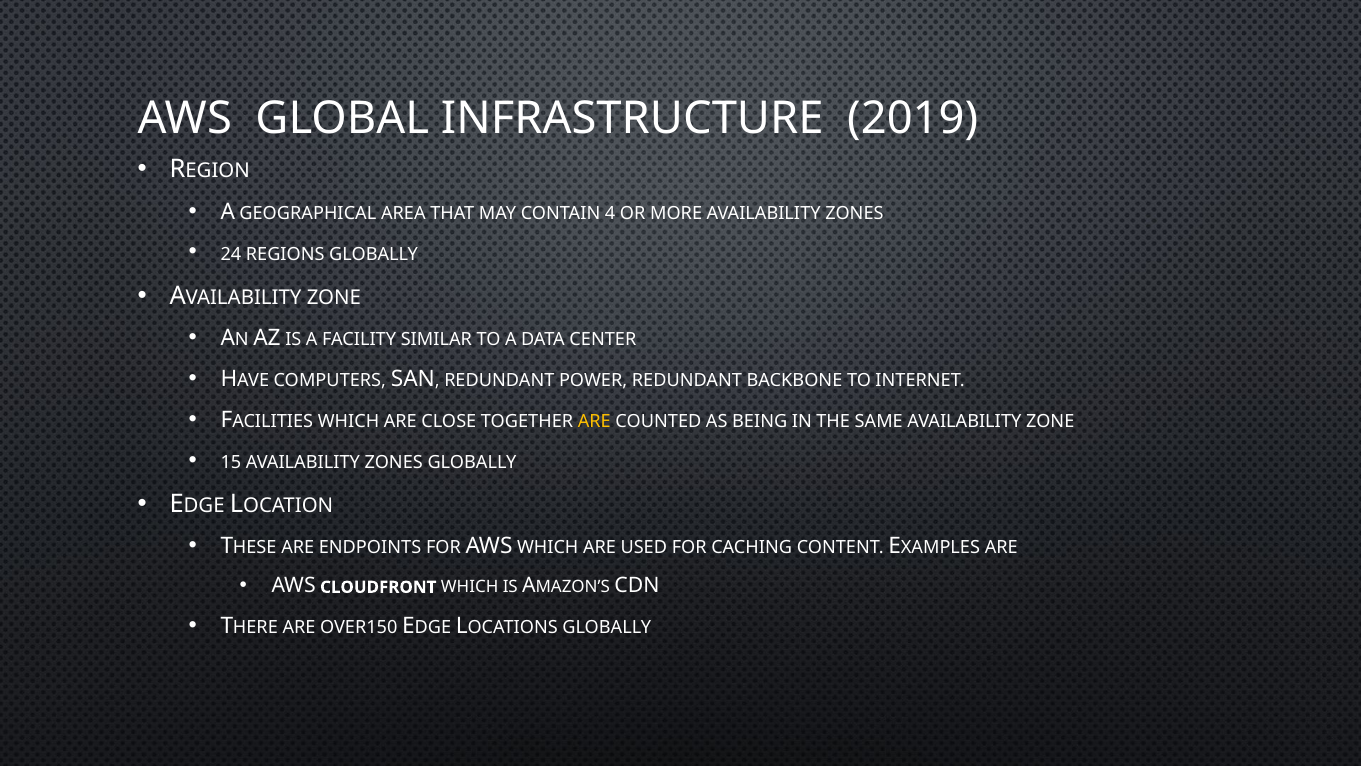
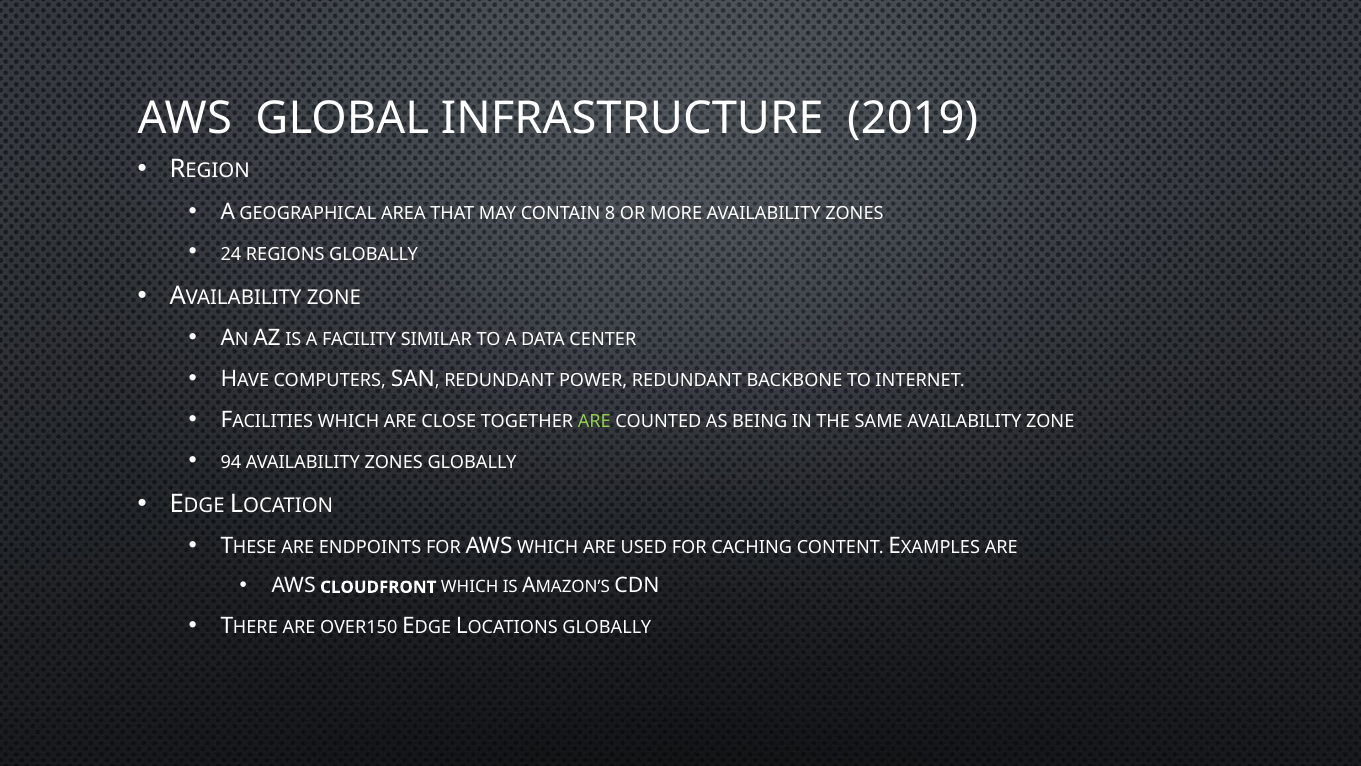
4: 4 -> 8
ARE at (594, 421) colour: yellow -> light green
15: 15 -> 94
